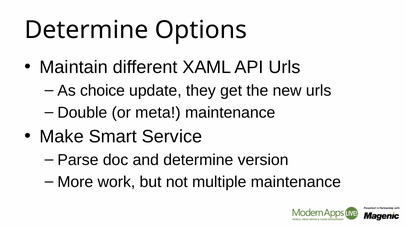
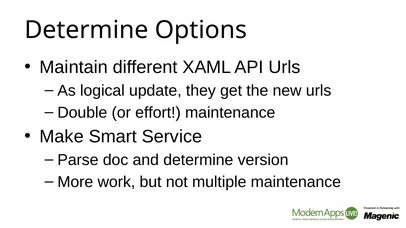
choice: choice -> logical
meta: meta -> effort
